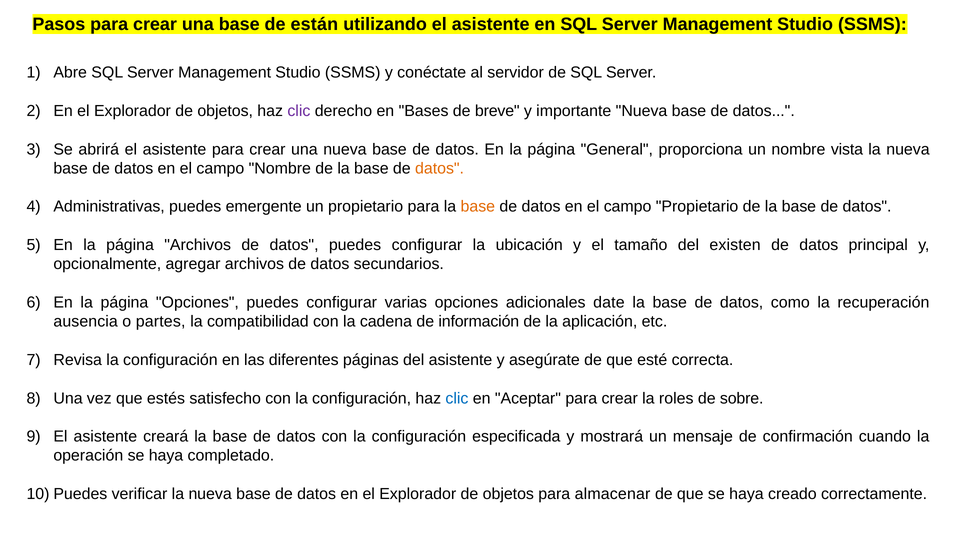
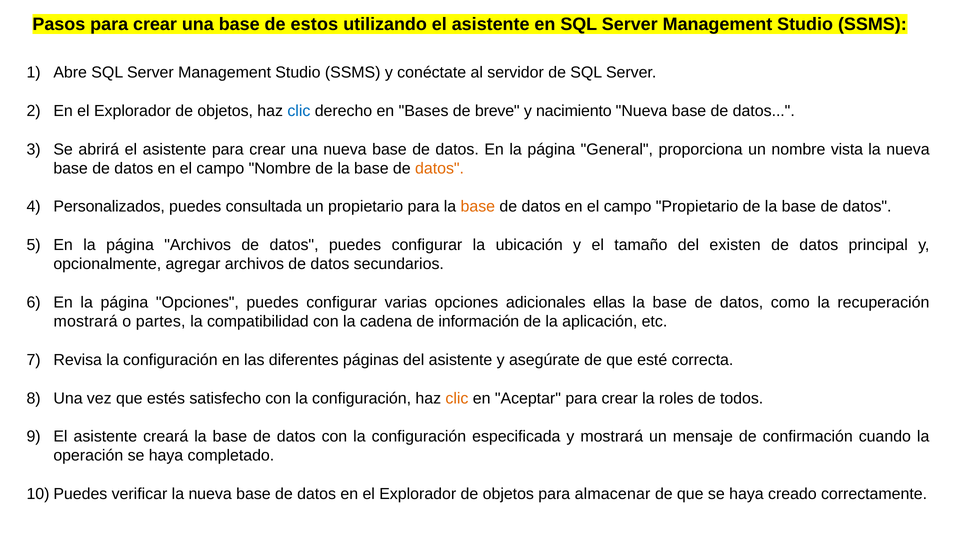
están: están -> estos
clic at (299, 111) colour: purple -> blue
importante: importante -> nacimiento
Administrativas: Administrativas -> Personalizados
emergente: emergente -> consultada
date: date -> ellas
ausencia at (86, 321): ausencia -> mostrará
clic at (457, 398) colour: blue -> orange
sobre: sobre -> todos
